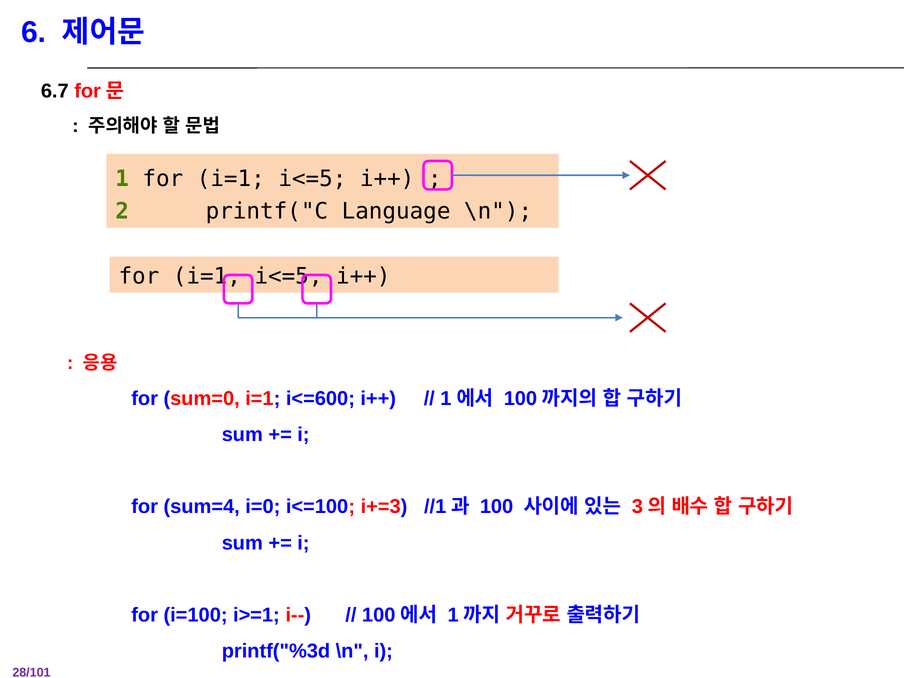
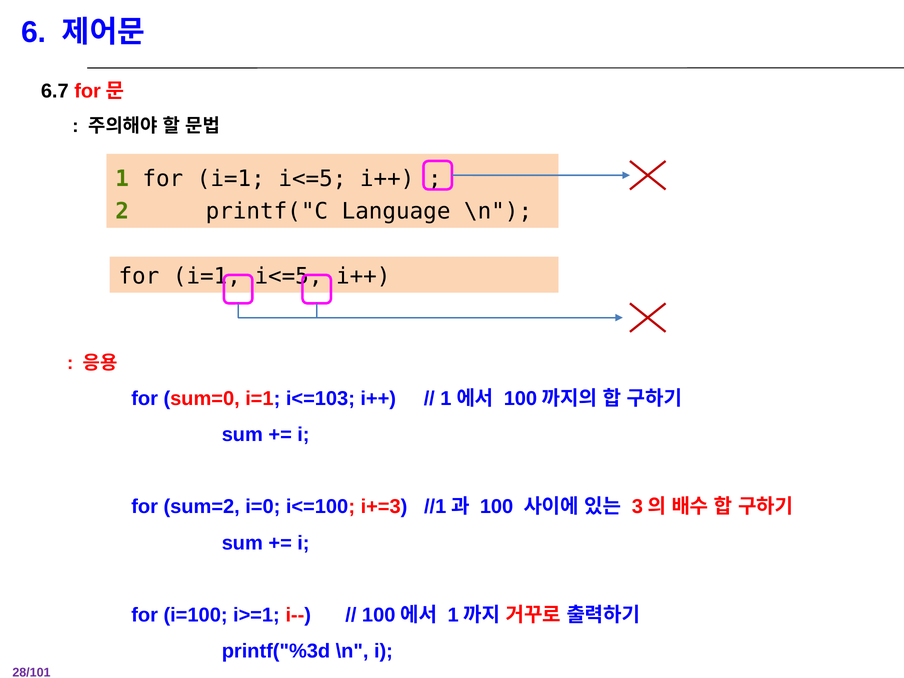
i<=600: i<=600 -> i<=103
sum=4: sum=4 -> sum=2
